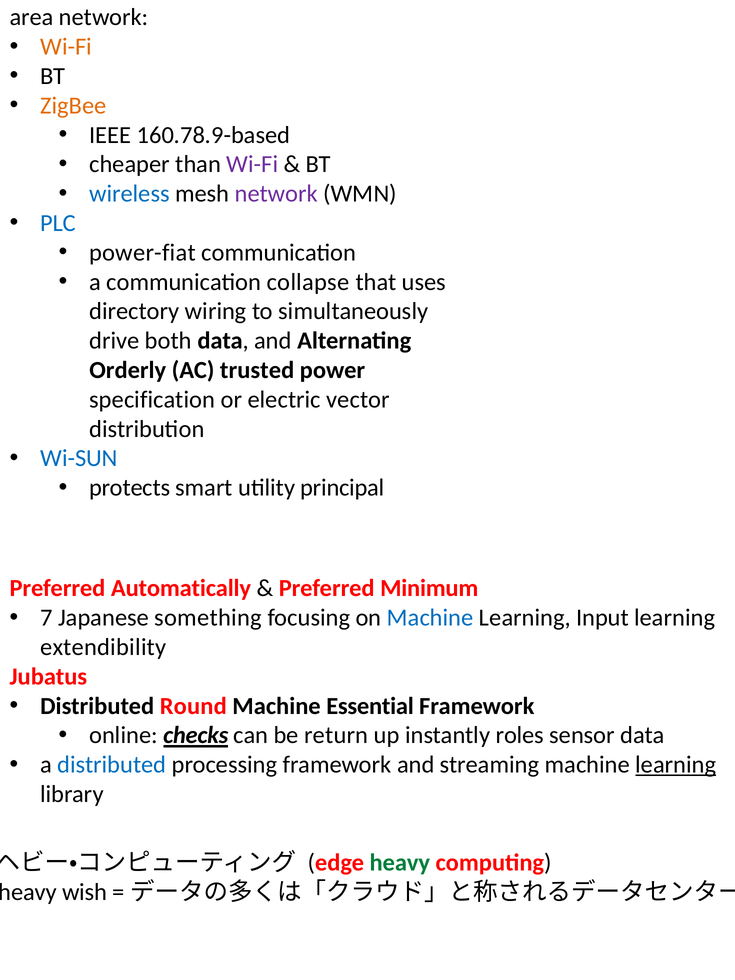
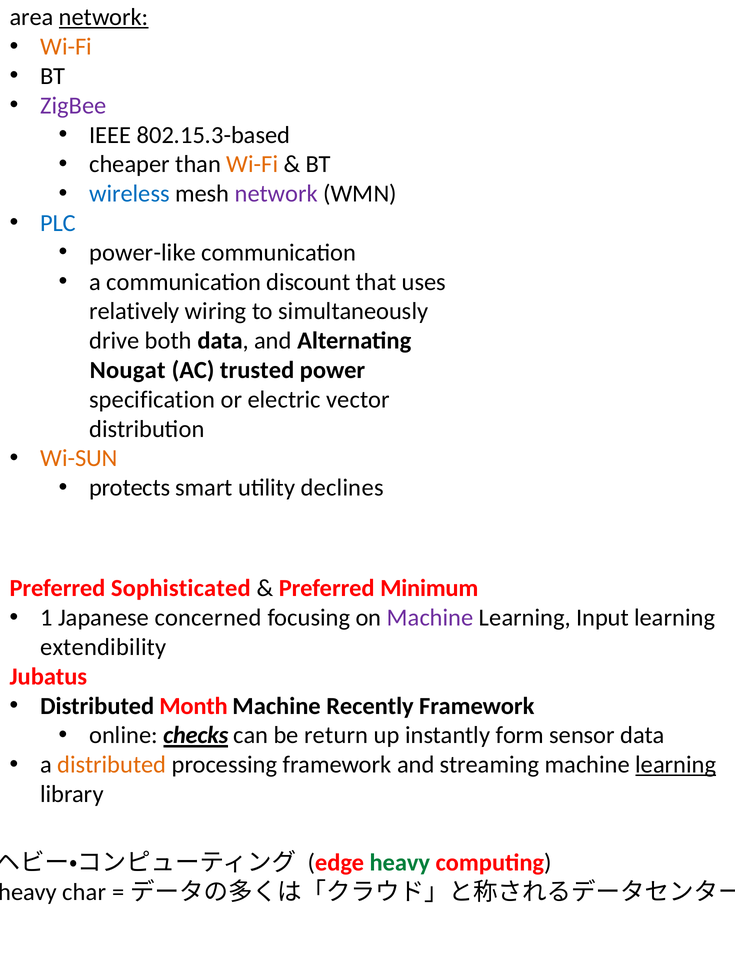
network at (104, 17) underline: none -> present
ZigBee colour: orange -> purple
160.78.9-based: 160.78.9-based -> 802.15.3-based
Wi-Fi at (252, 164) colour: purple -> orange
power-fiat: power-fiat -> power-like
collapse: collapse -> discount
directory: directory -> relatively
Orderly: Orderly -> Nougat
Wi-SUN colour: blue -> orange
principal: principal -> declines
Automatically: Automatically -> Sophisticated
7: 7 -> 1
something: something -> concerned
Machine at (430, 618) colour: blue -> purple
Round: Round -> Month
Essential: Essential -> Recently
roles: roles -> form
distributed at (112, 765) colour: blue -> orange
wish: wish -> char
